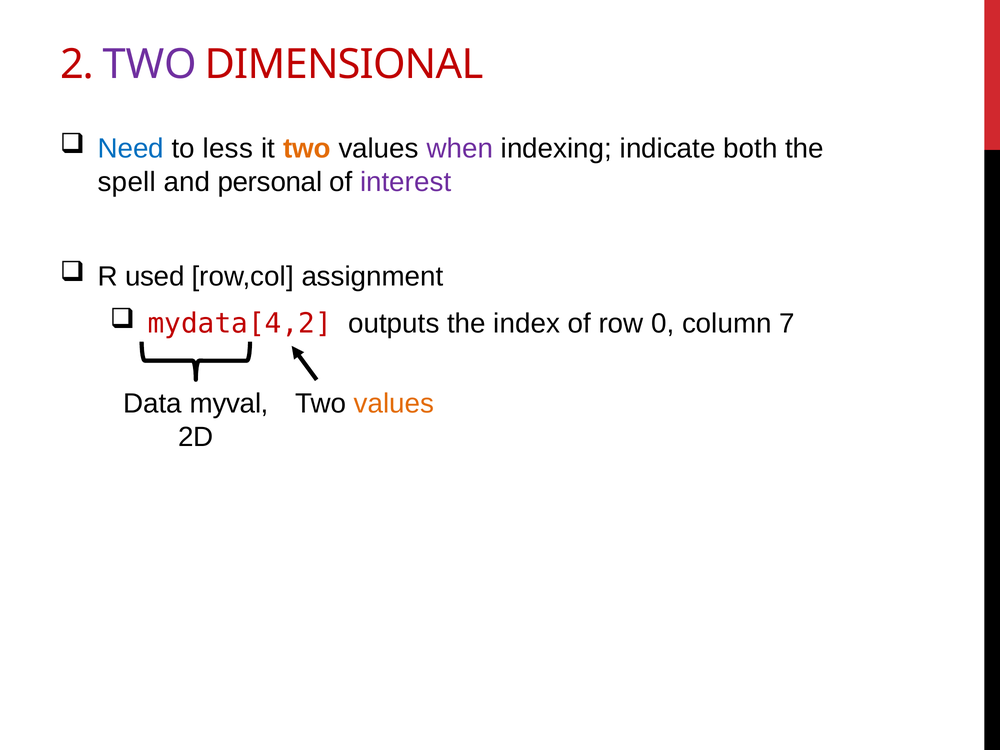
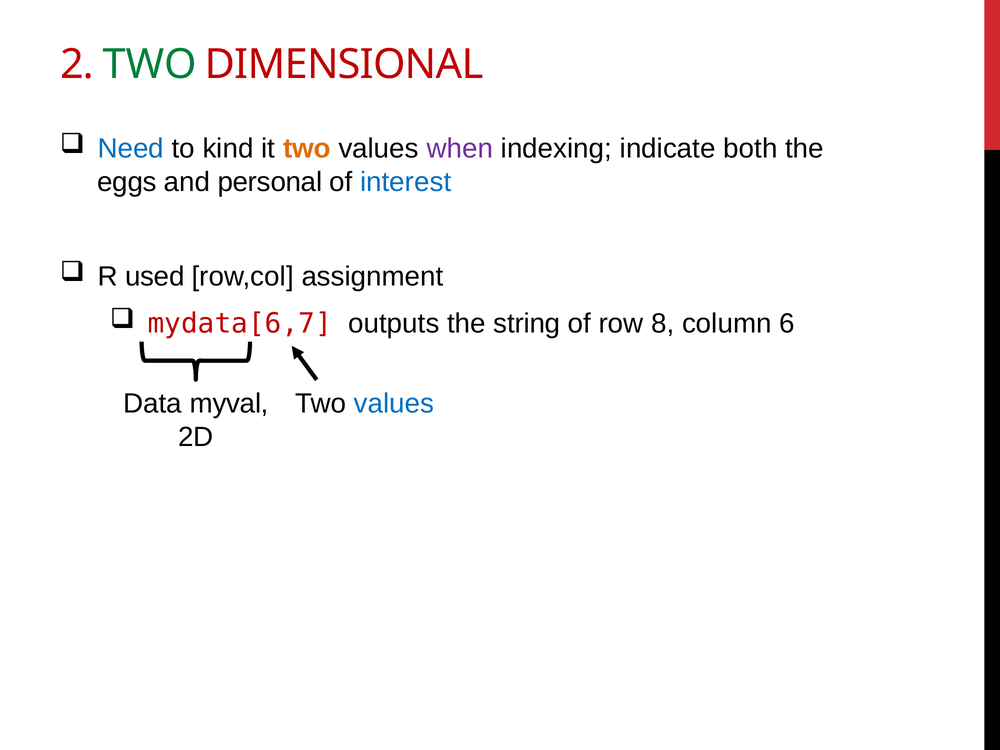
TWO at (150, 65) colour: purple -> green
less: less -> kind
spell: spell -> eggs
interest colour: purple -> blue
mydata[4,2: mydata[4,2 -> mydata[6,7
index: index -> string
0: 0 -> 8
7: 7 -> 6
values at (394, 403) colour: orange -> blue
